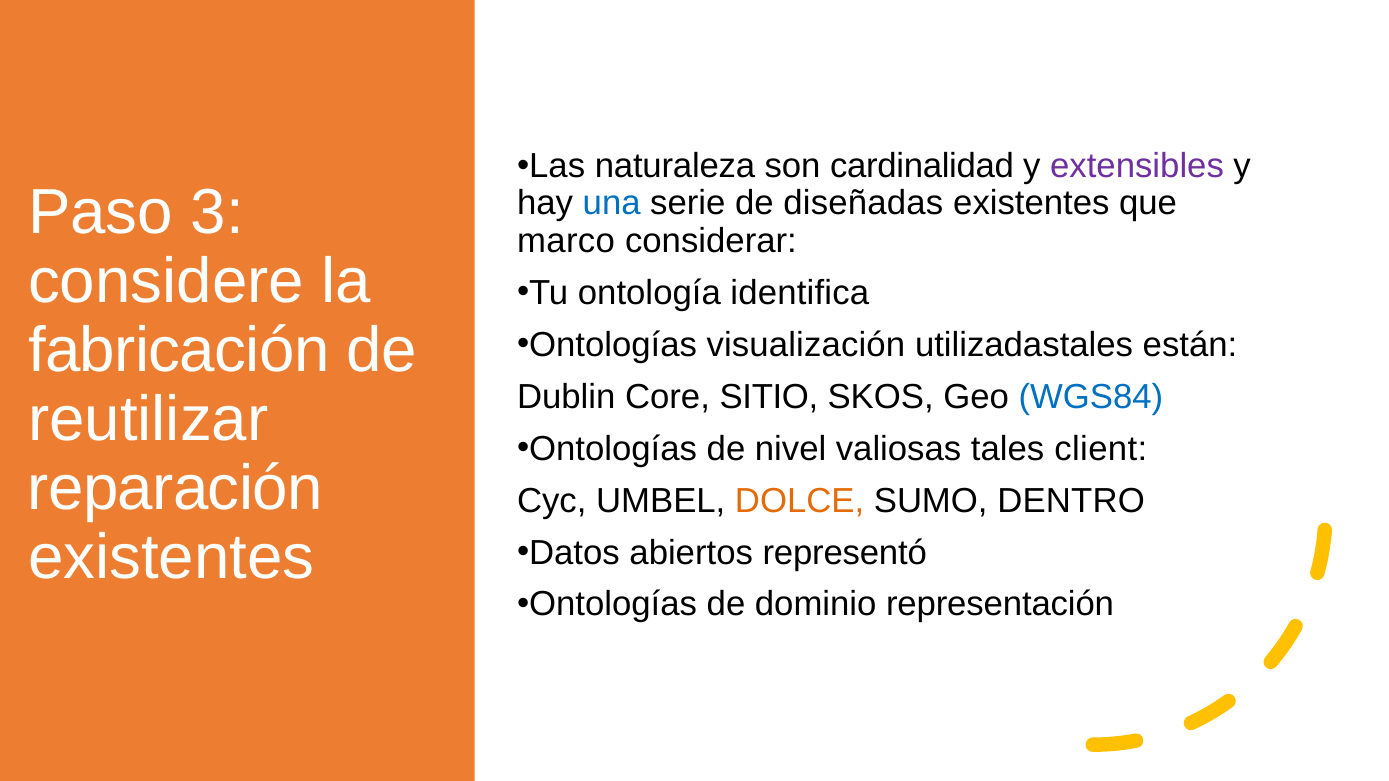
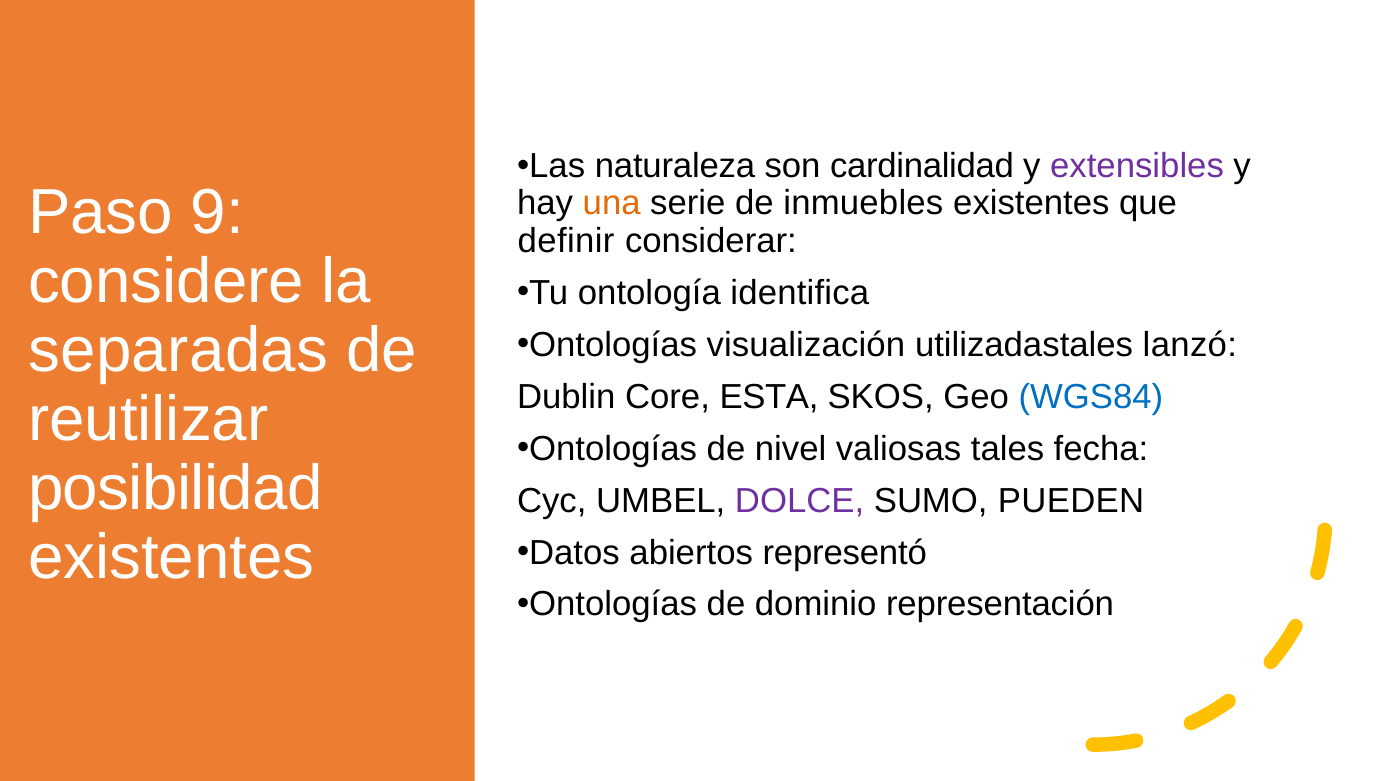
3: 3 -> 9
una colour: blue -> orange
diseñadas: diseñadas -> inmuebles
marco: marco -> definir
fabricación: fabricación -> separadas
están: están -> lanzó
SITIO: SITIO -> ESTA
client: client -> fecha
reparación: reparación -> posibilidad
DOLCE colour: orange -> purple
DENTRO: DENTRO -> PUEDEN
